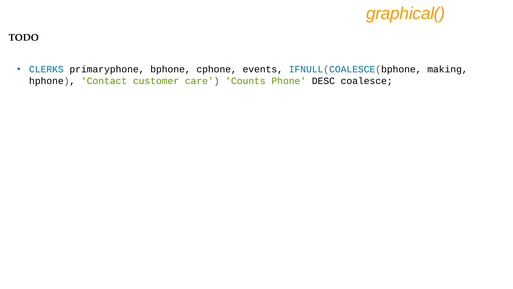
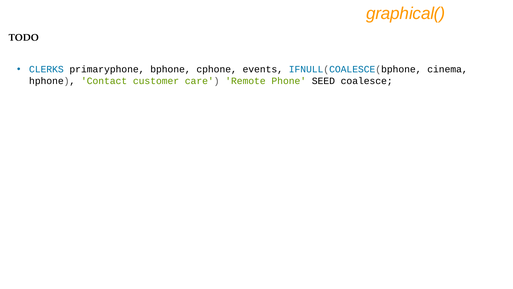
making: making -> cinema
Counts: Counts -> Remote
DESC: DESC -> SEED
